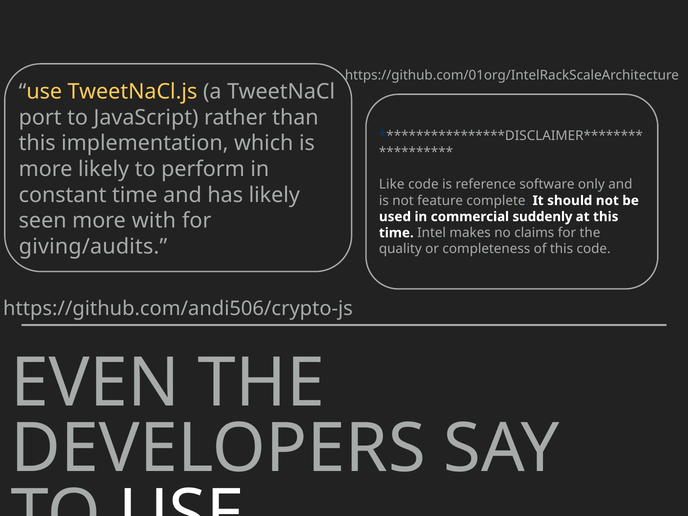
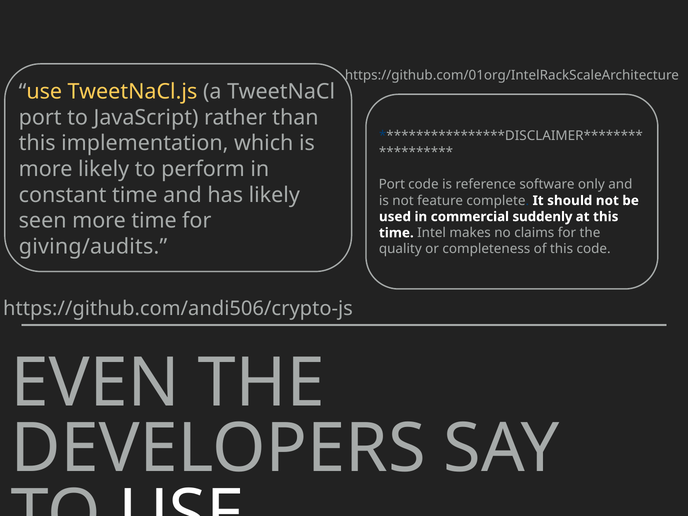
Like at (392, 184): Like -> Port
more with: with -> time
